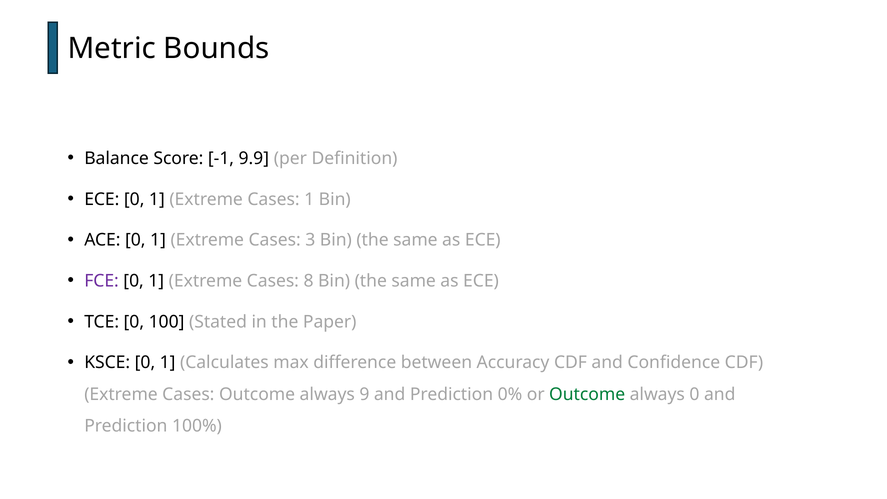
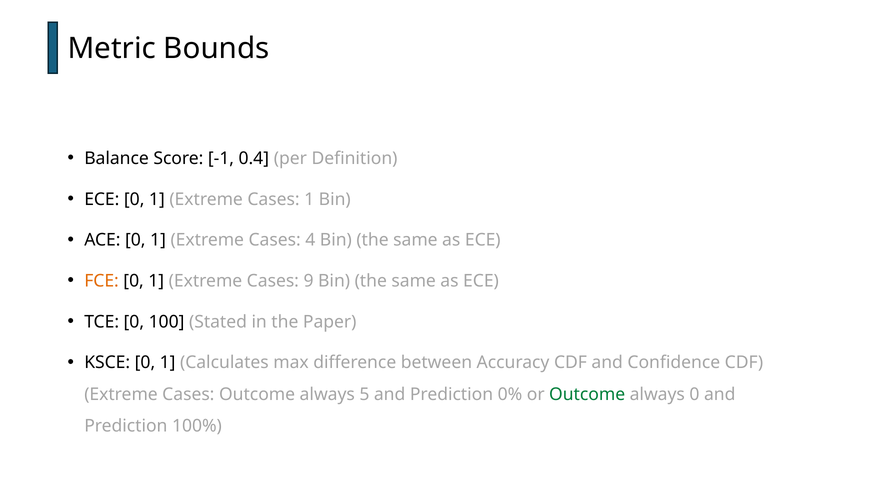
9.9: 9.9 -> 0.4
3: 3 -> 4
FCE colour: purple -> orange
8: 8 -> 9
9: 9 -> 5
